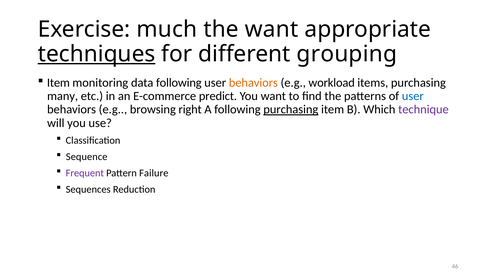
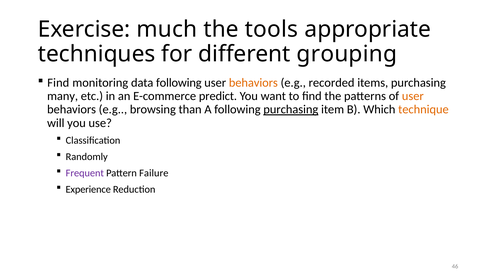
the want: want -> tools
techniques underline: present -> none
Item at (58, 83): Item -> Find
workload: workload -> recorded
user at (413, 96) colour: blue -> orange
right: right -> than
technique colour: purple -> orange
Sequence: Sequence -> Randomly
Sequences: Sequences -> Experience
